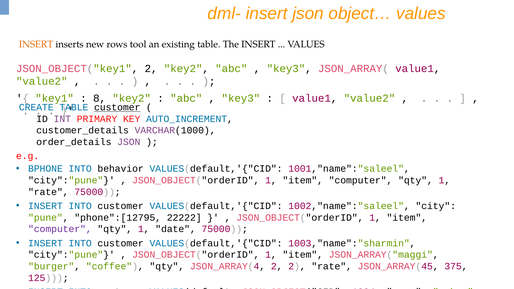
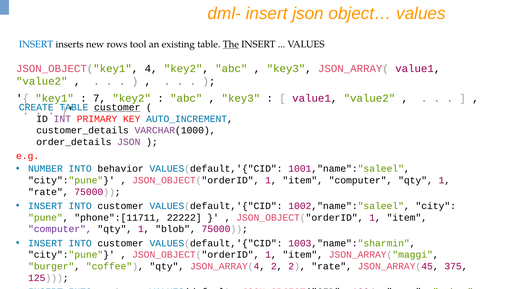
INSERT at (36, 44) colour: orange -> blue
The underline: none -> present
JSON_OBJECT("key1 2: 2 -> 4
8: 8 -> 7
BPHONE: BPHONE -> NUMBER
phone":[12795: phone":[12795 -> phone":[11711
date: date -> blob
